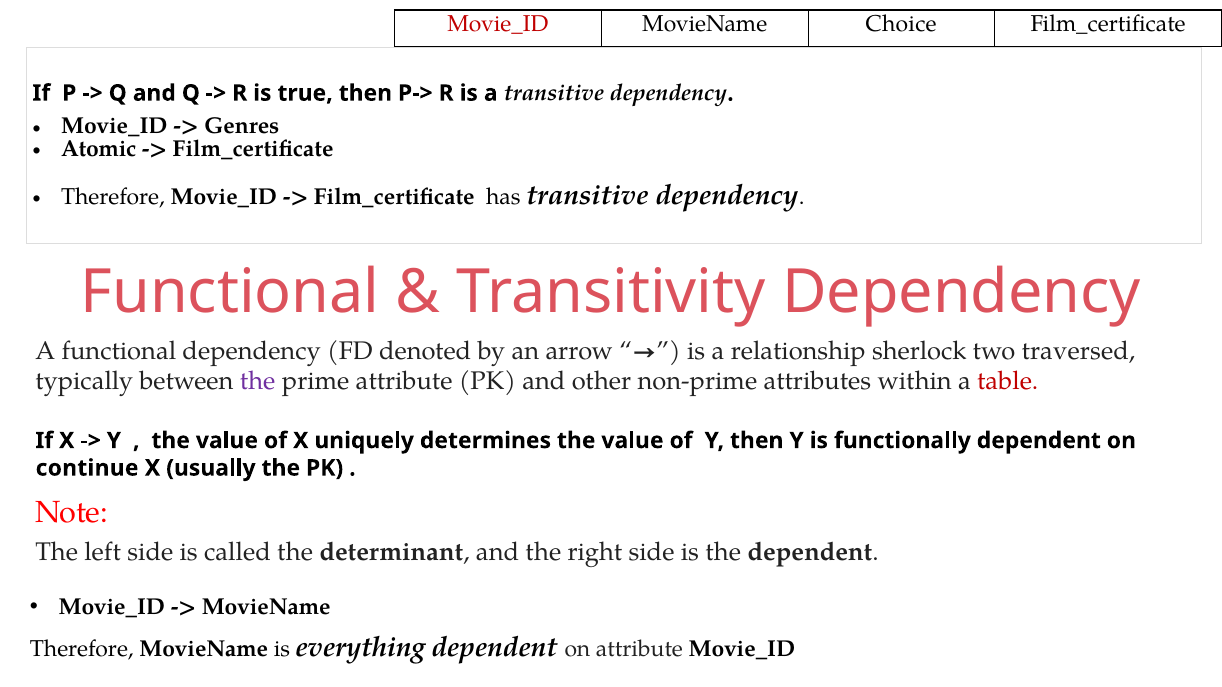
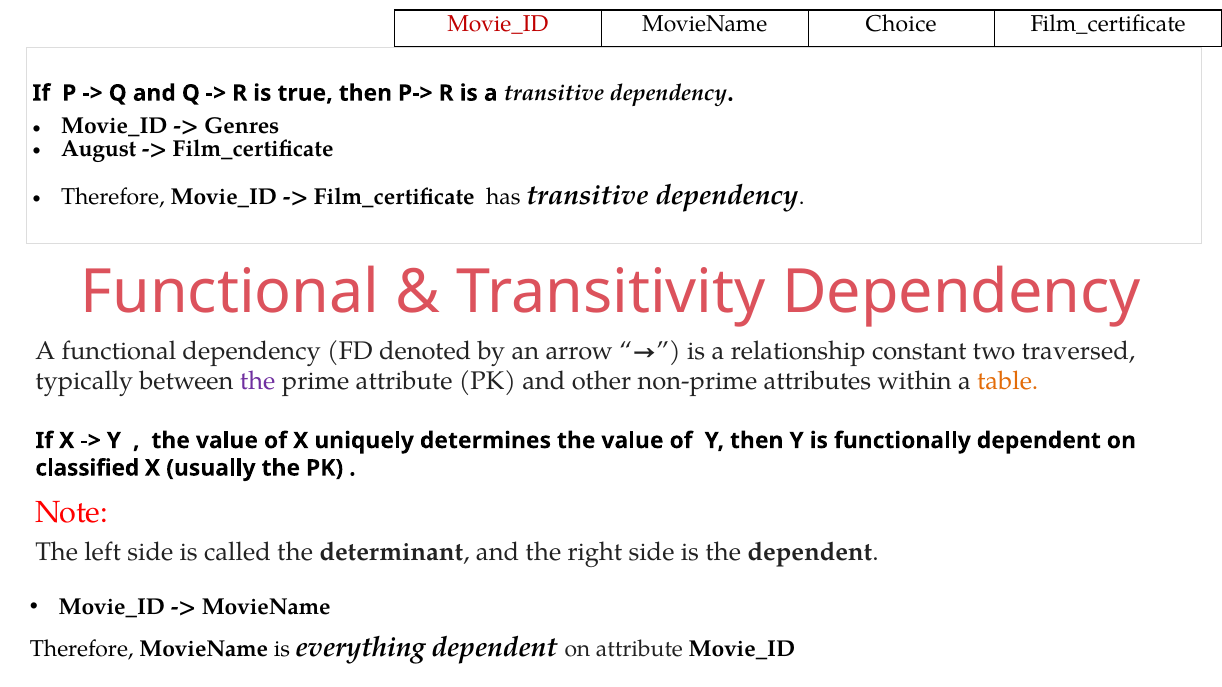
Atomic: Atomic -> August
sherlock: sherlock -> constant
table colour: red -> orange
continue: continue -> classified
